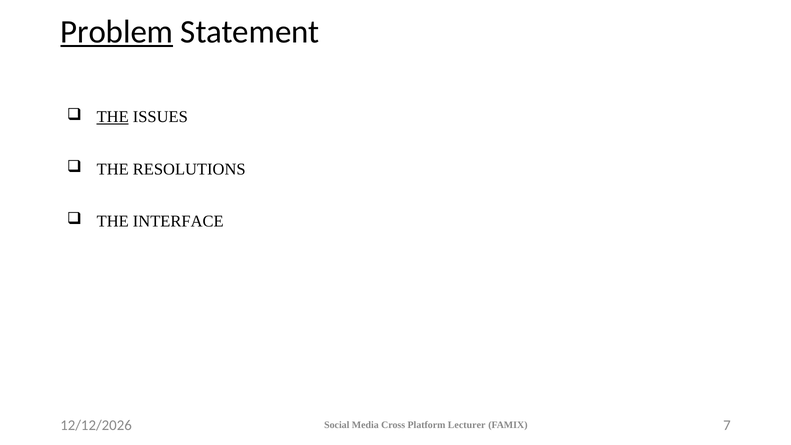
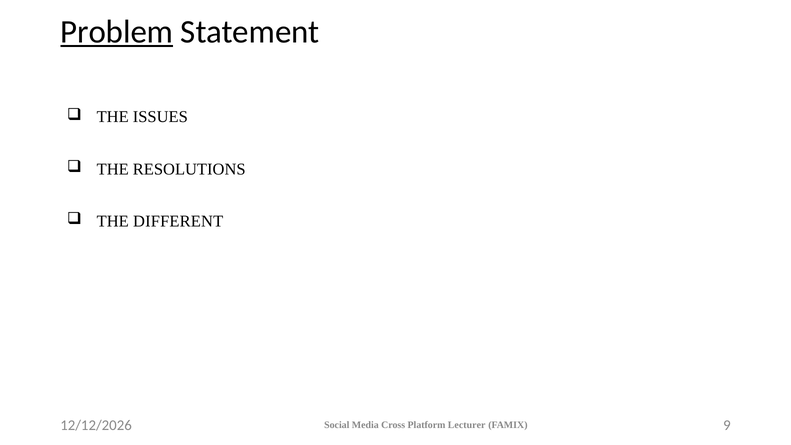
THE at (113, 117) underline: present -> none
INTERFACE: INTERFACE -> DIFFERENT
7: 7 -> 9
